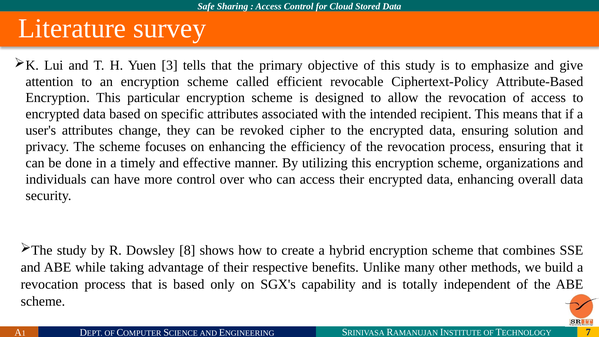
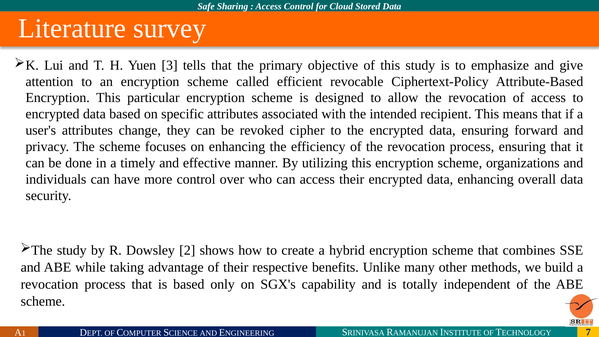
solution: solution -> forward
8: 8 -> 2
